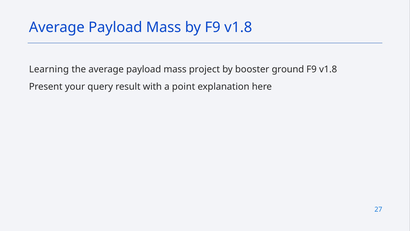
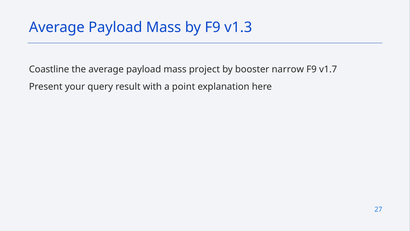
by F9 v1.8: v1.8 -> v1.3
Learning: Learning -> Coastline
ground: ground -> narrow
v1.8 at (328, 69): v1.8 -> v1.7
